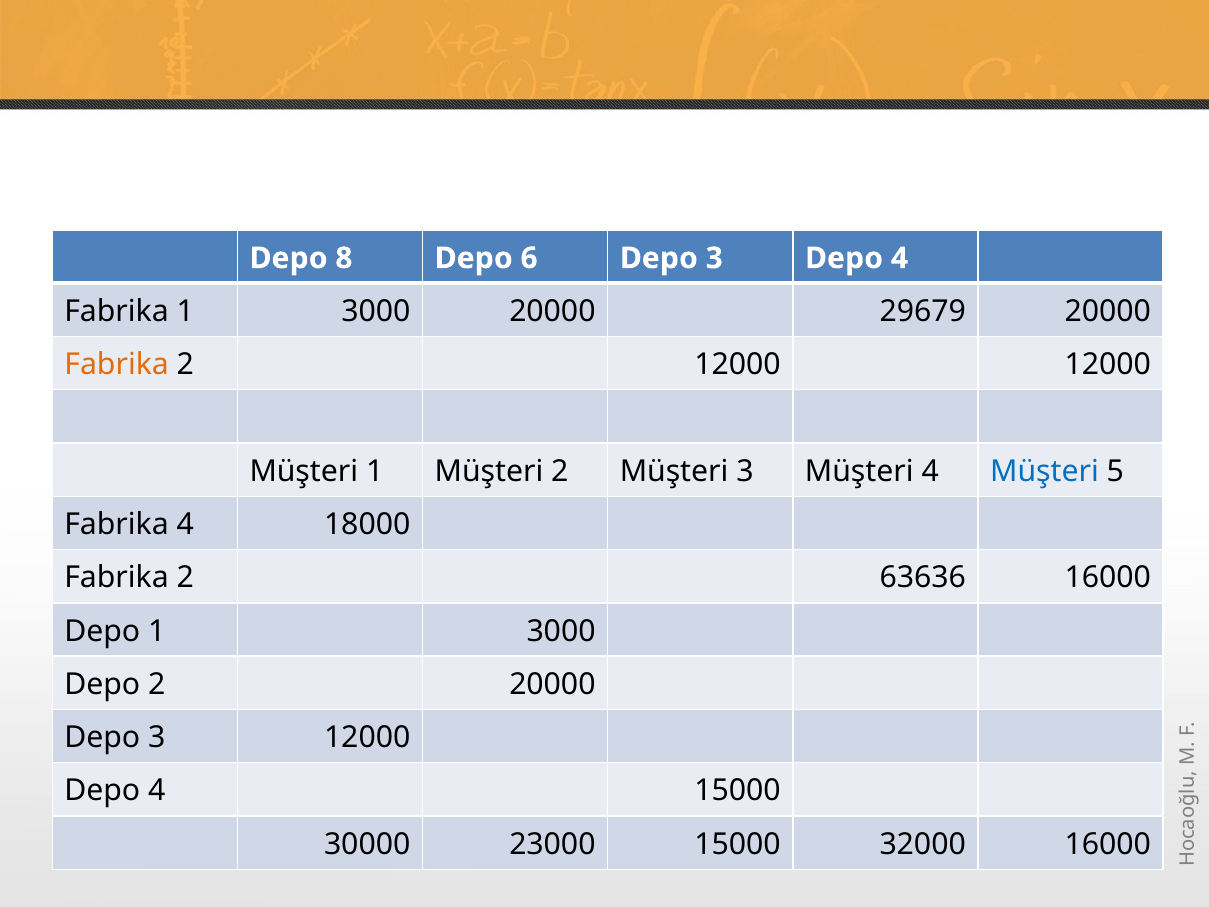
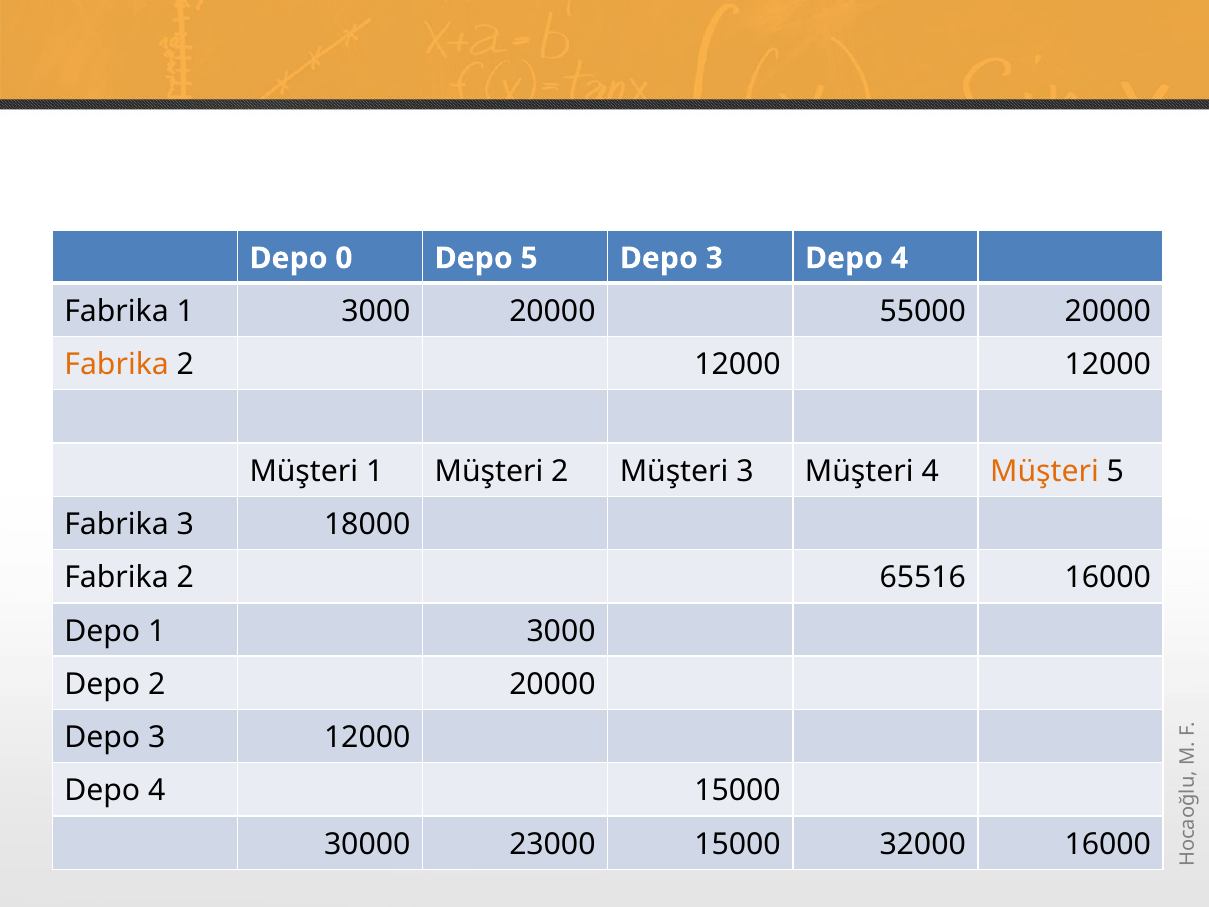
8: 8 -> 0
Depo 6: 6 -> 5
29679: 29679 -> 55000
Müşteri at (1044, 471) colour: blue -> orange
Fabrika 4: 4 -> 3
63636: 63636 -> 65516
